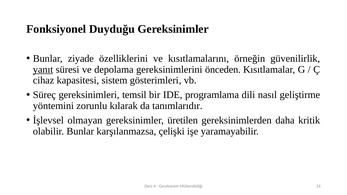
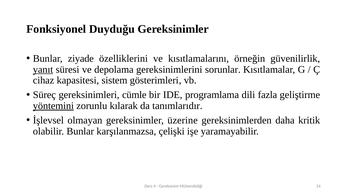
önceden: önceden -> sorunlar
temsil: temsil -> cümle
nasıl: nasıl -> fazla
yöntemini underline: none -> present
üretilen: üretilen -> üzerine
